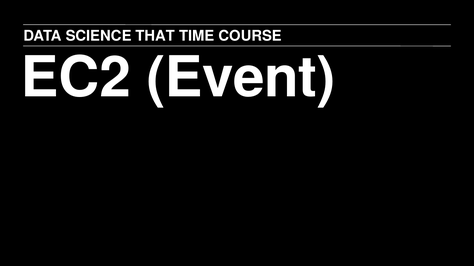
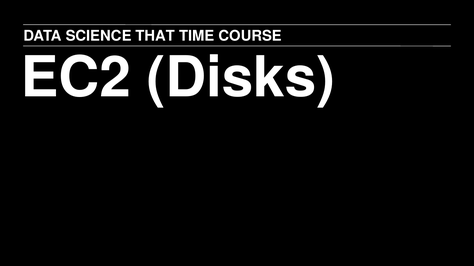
Event: Event -> Disks
